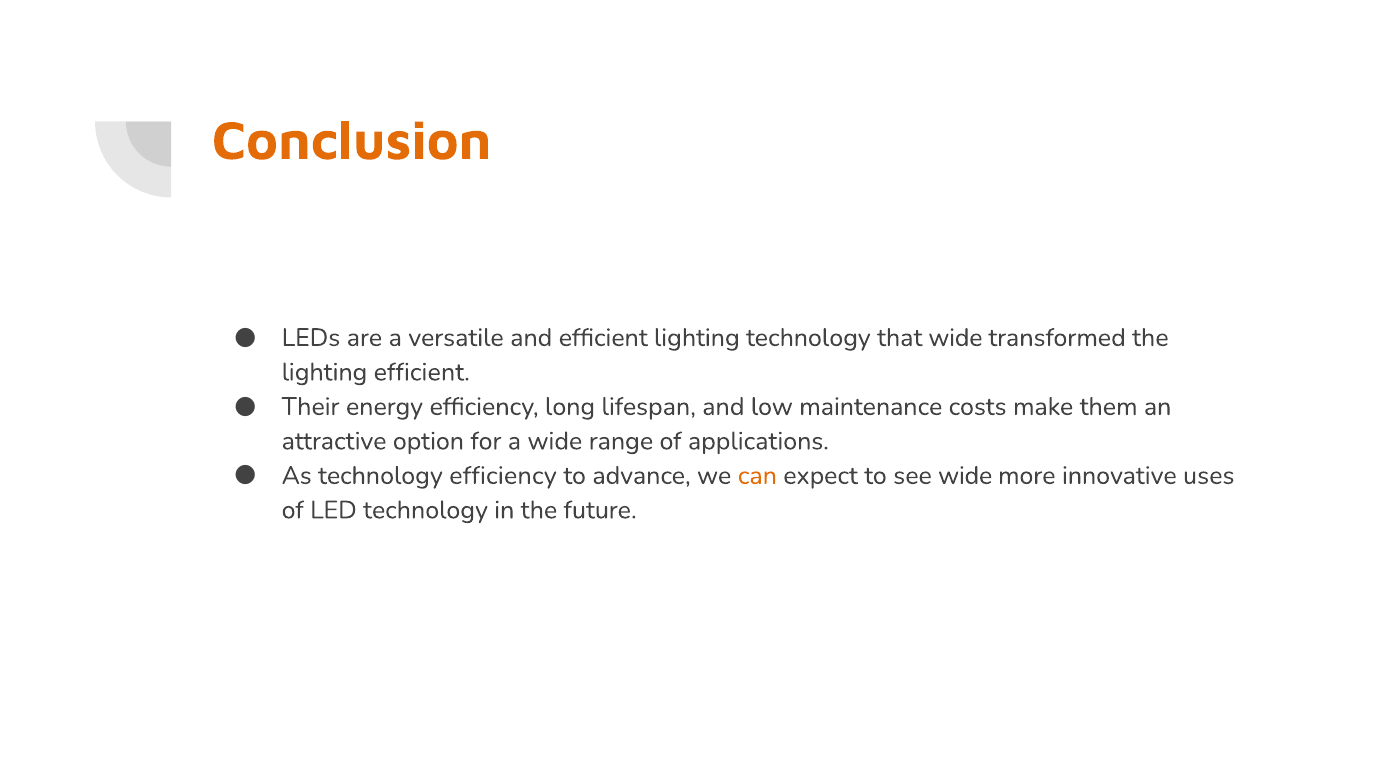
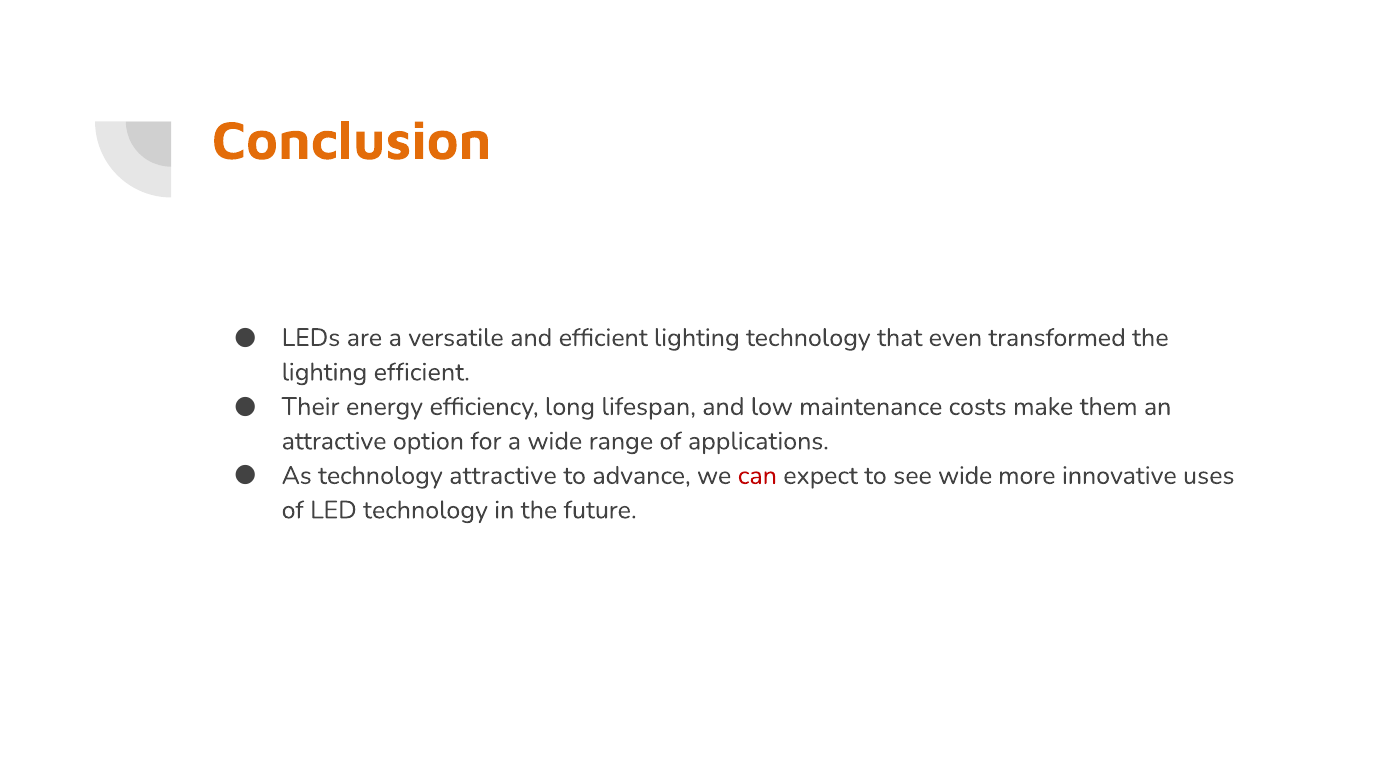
that wide: wide -> even
technology efficiency: efficiency -> attractive
can colour: orange -> red
